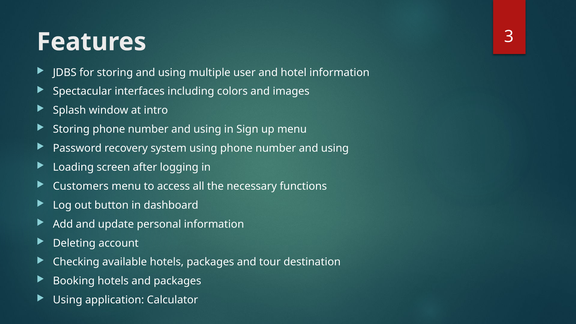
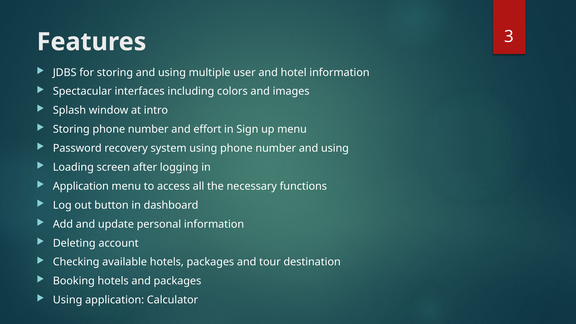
using at (207, 129): using -> effort
Customers at (81, 186): Customers -> Application
